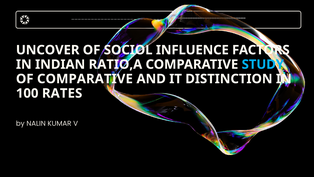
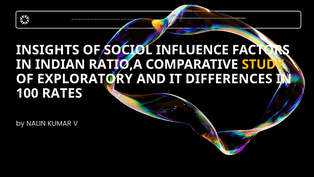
UNCOVER: UNCOVER -> INSIGHTS
STUDY colour: light blue -> yellow
OF COMPARATIVE: COMPARATIVE -> EXPLORATORY
DISTINCTION: DISTINCTION -> DIFFERENCES
